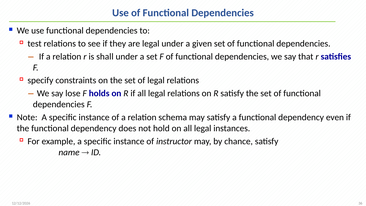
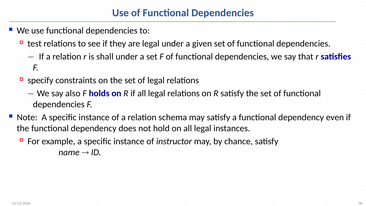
lose: lose -> also
